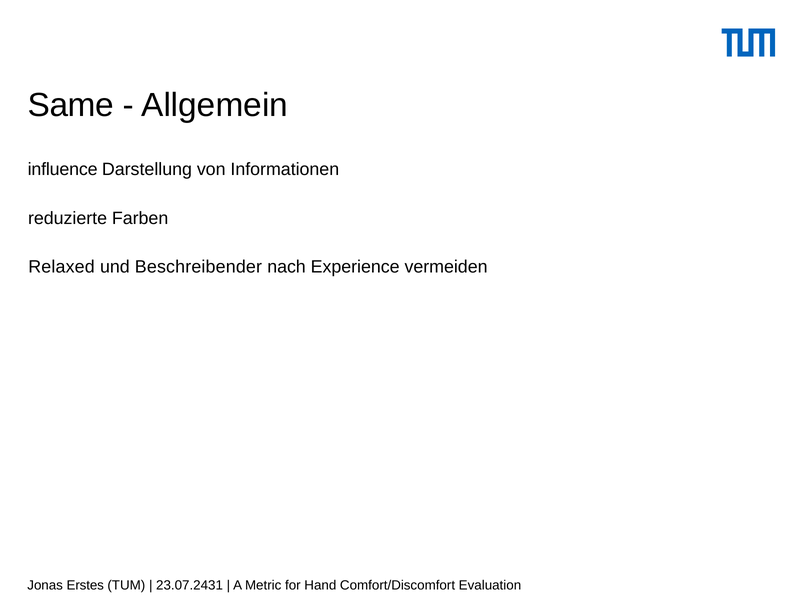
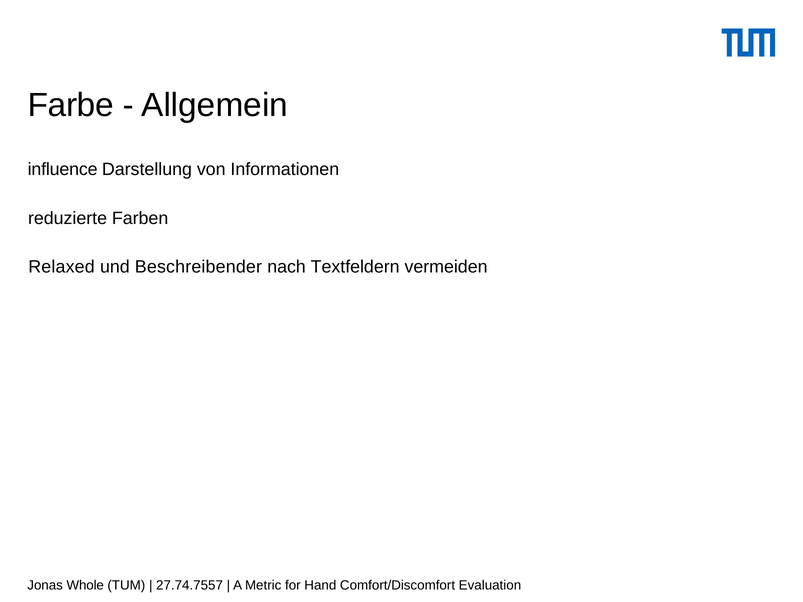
Same: Same -> Farbe
Experience: Experience -> Textfeldern
Erstes: Erstes -> Whole
23.07.2431: 23.07.2431 -> 27.74.7557
